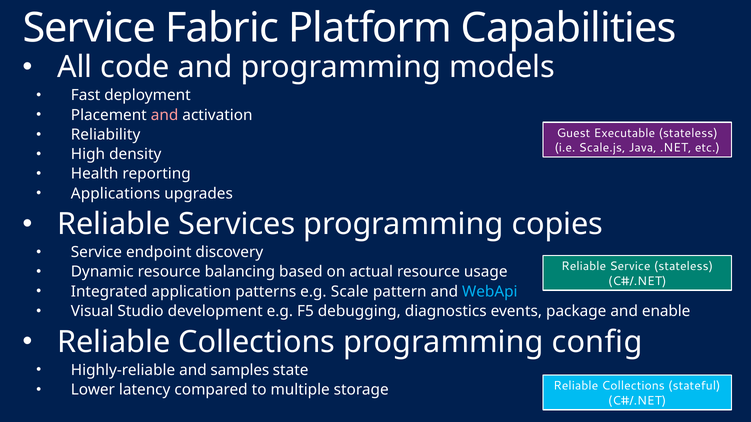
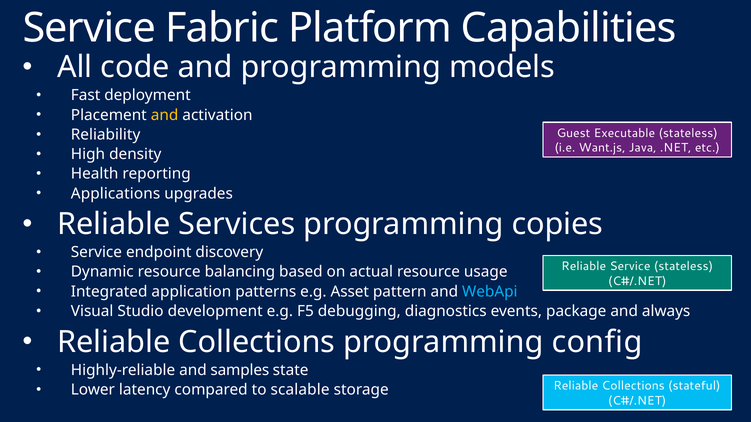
and at (165, 115) colour: pink -> yellow
Scale.js: Scale.js -> Want.js
Scale: Scale -> Asset
enable: enable -> always
multiple: multiple -> scalable
